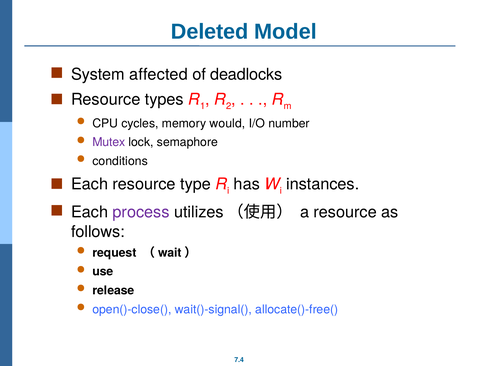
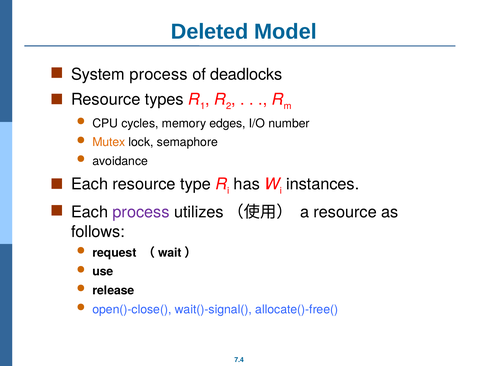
System affected: affected -> process
would: would -> edges
Mutex colour: purple -> orange
conditions: conditions -> avoidance
